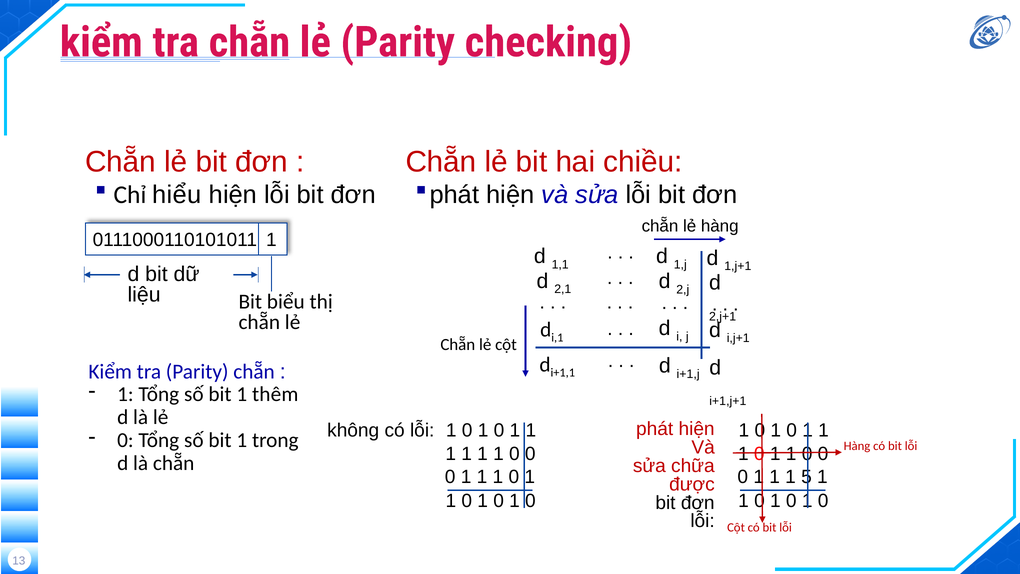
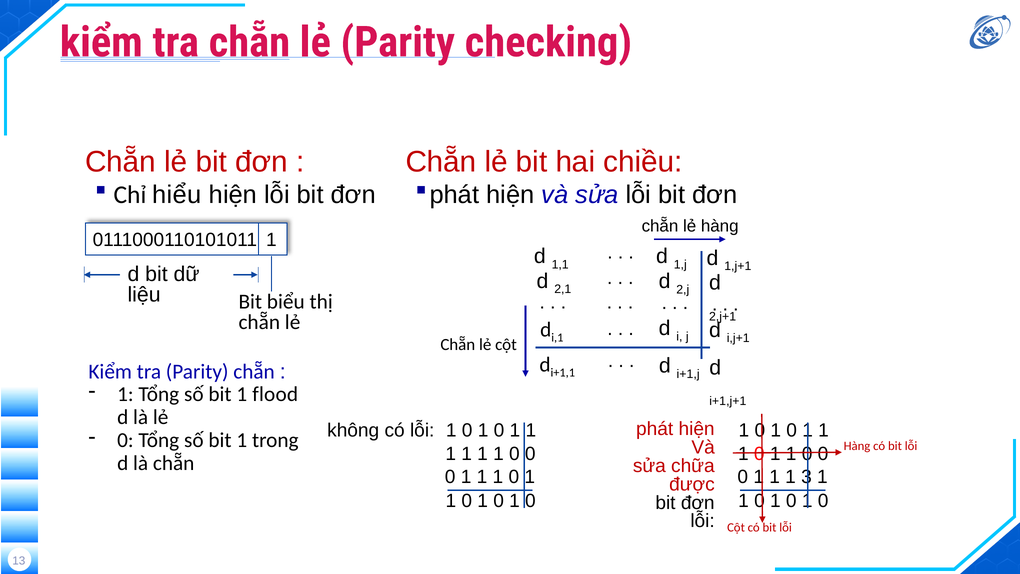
thêm: thêm -> flood
5: 5 -> 3
